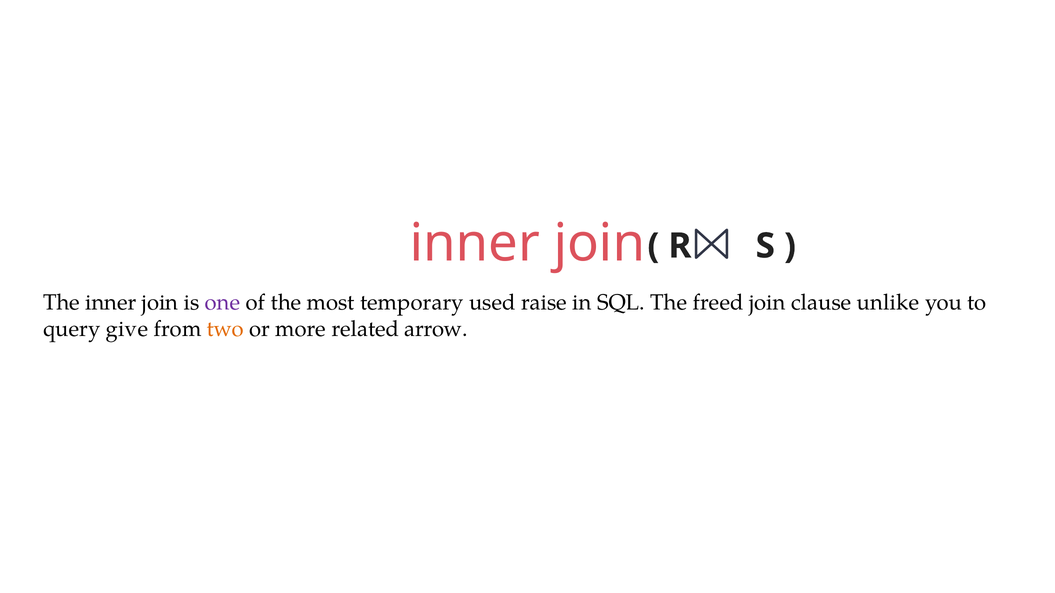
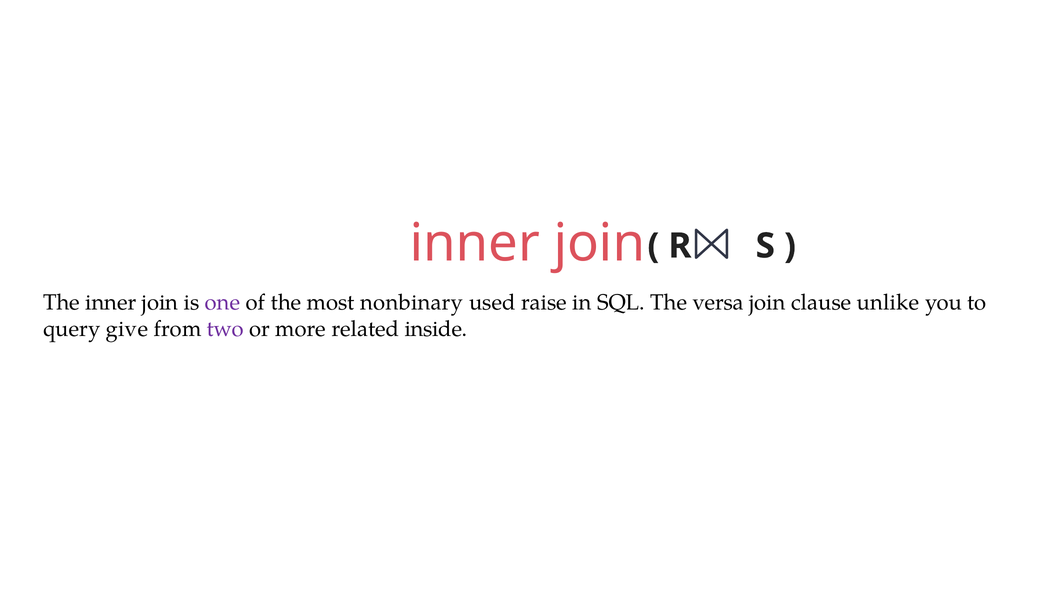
temporary: temporary -> nonbinary
freed: freed -> versa
two colour: orange -> purple
arrow: arrow -> inside
